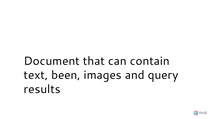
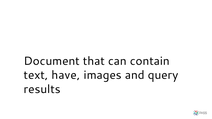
been: been -> have
